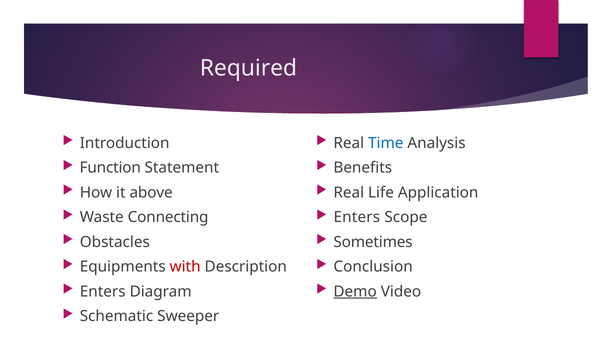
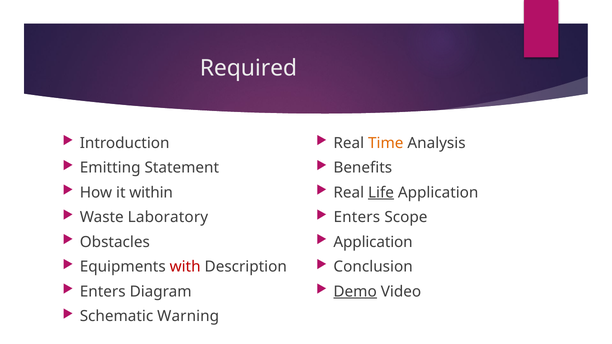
Time colour: blue -> orange
Function: Function -> Emitting
above: above -> within
Life underline: none -> present
Connecting: Connecting -> Laboratory
Sometimes at (373, 242): Sometimes -> Application
Sweeper: Sweeper -> Warning
